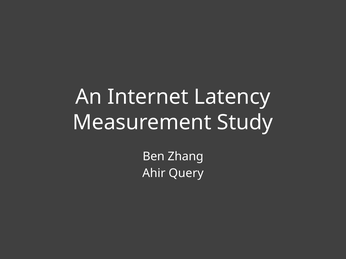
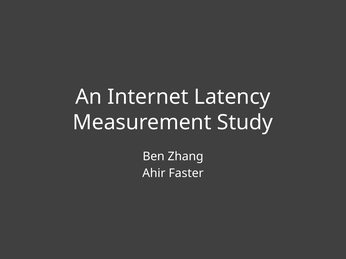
Query: Query -> Faster
